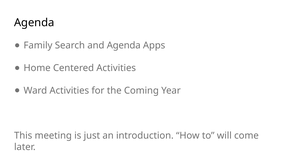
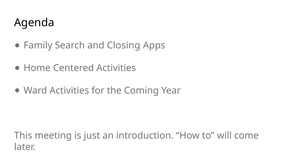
and Agenda: Agenda -> Closing
